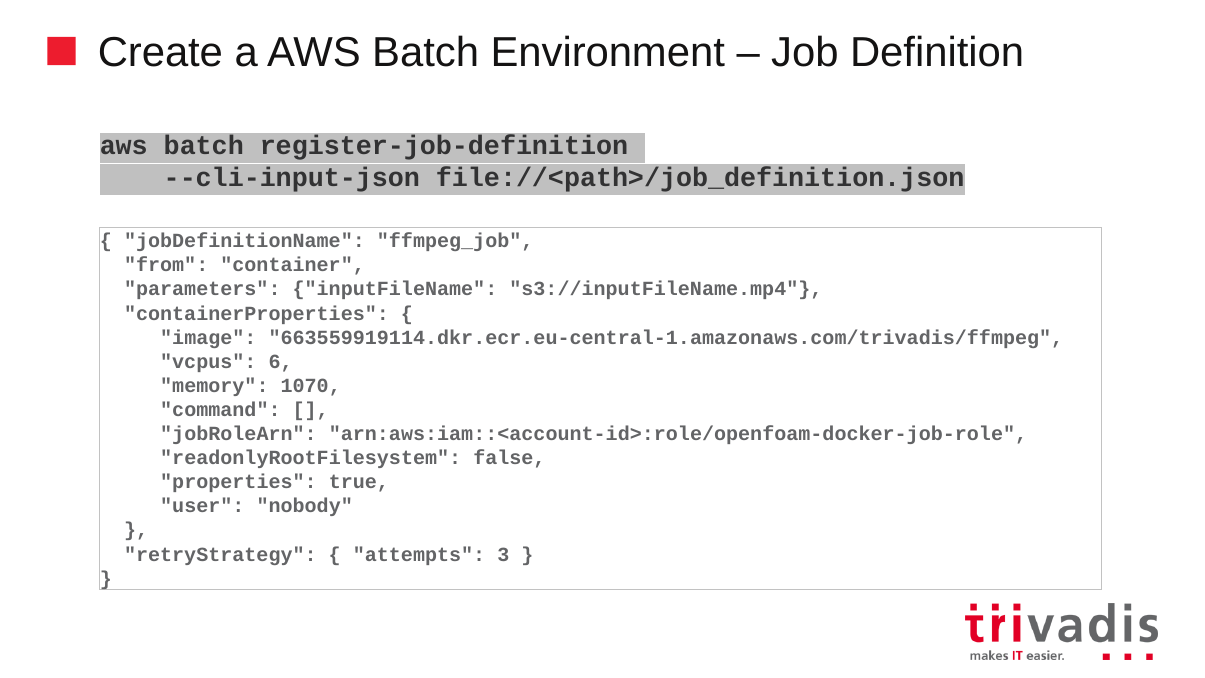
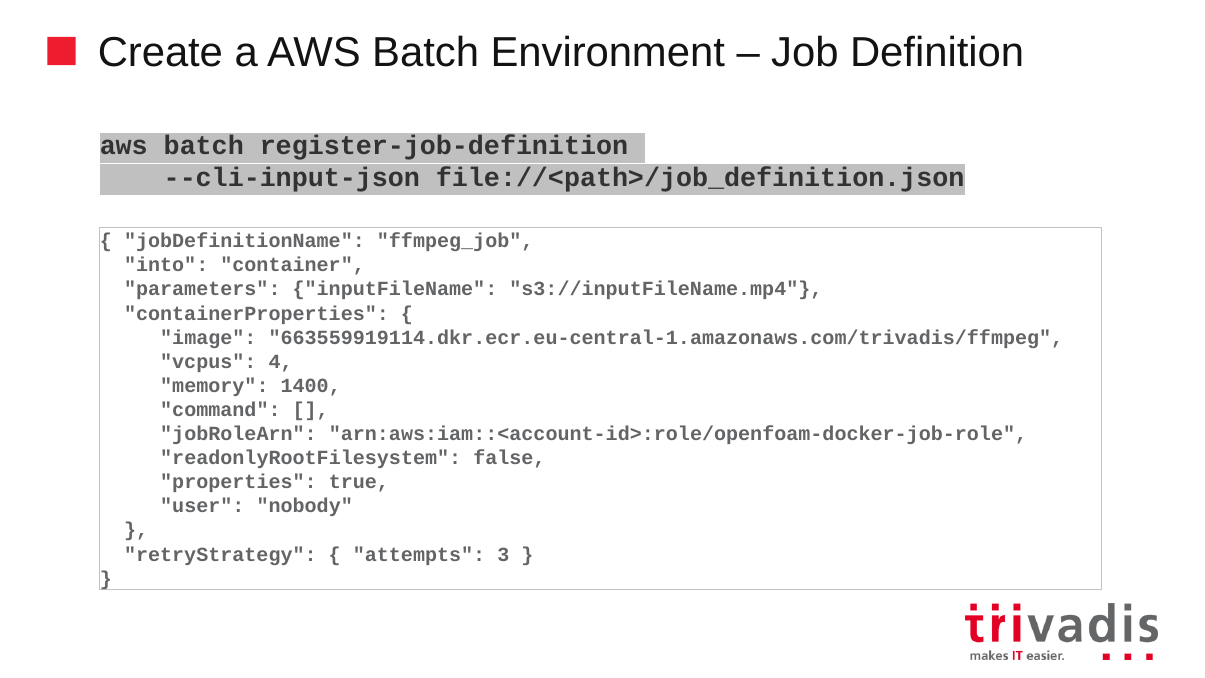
from: from -> into
6: 6 -> 4
1070: 1070 -> 1400
